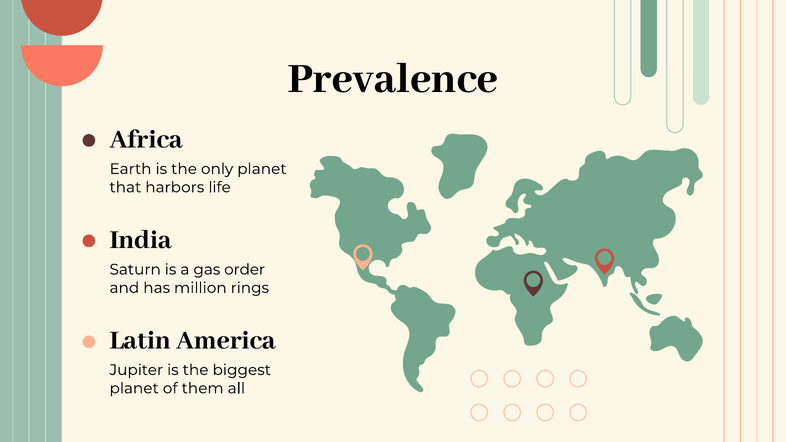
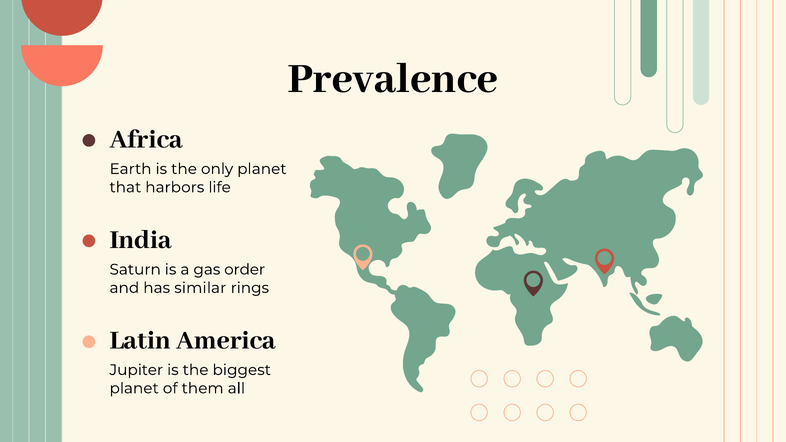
million: million -> similar
